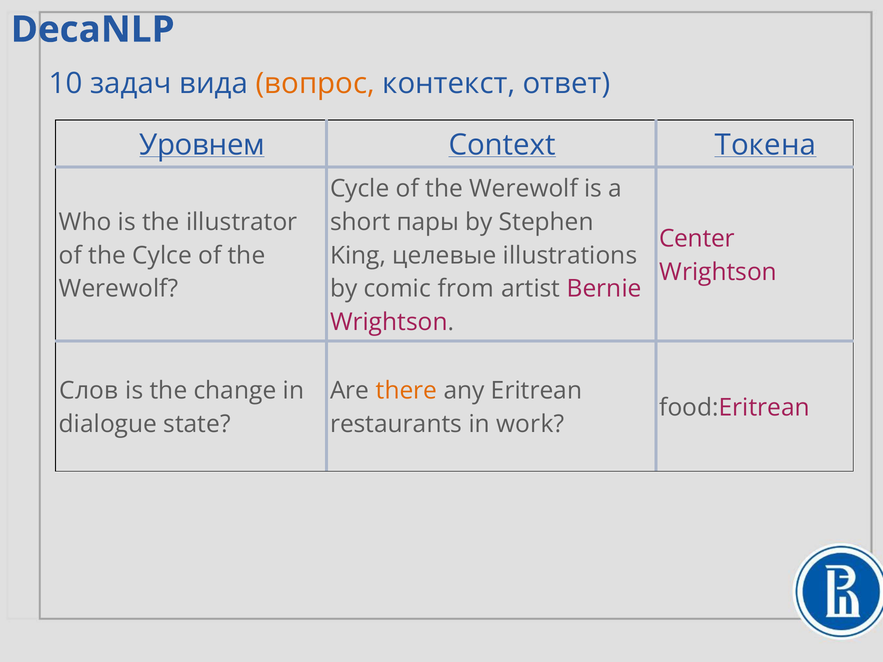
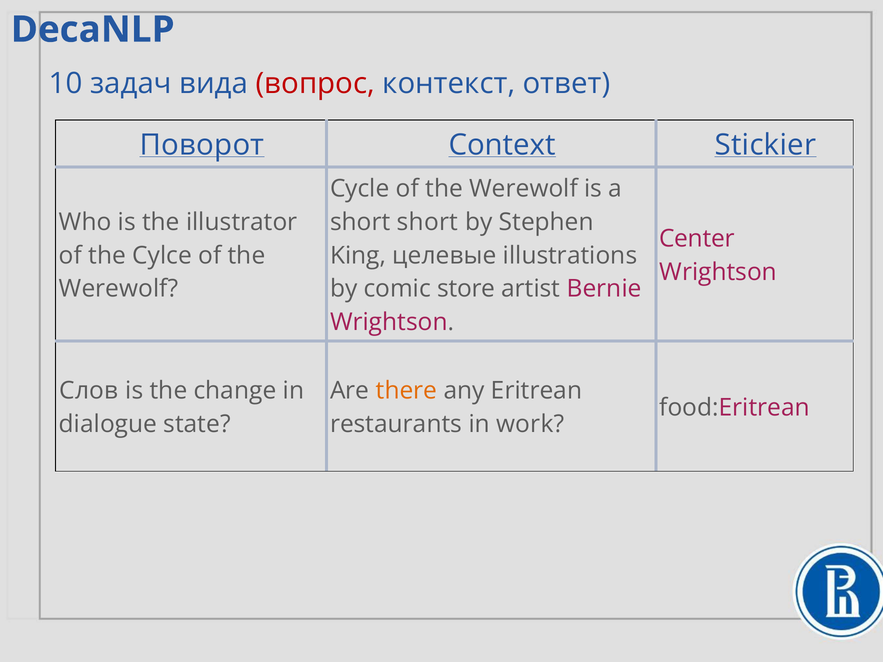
вопрос colour: orange -> red
Уровнем: Уровнем -> Поворот
Токена: Токена -> Stickier
short пары: пары -> short
from: from -> store
